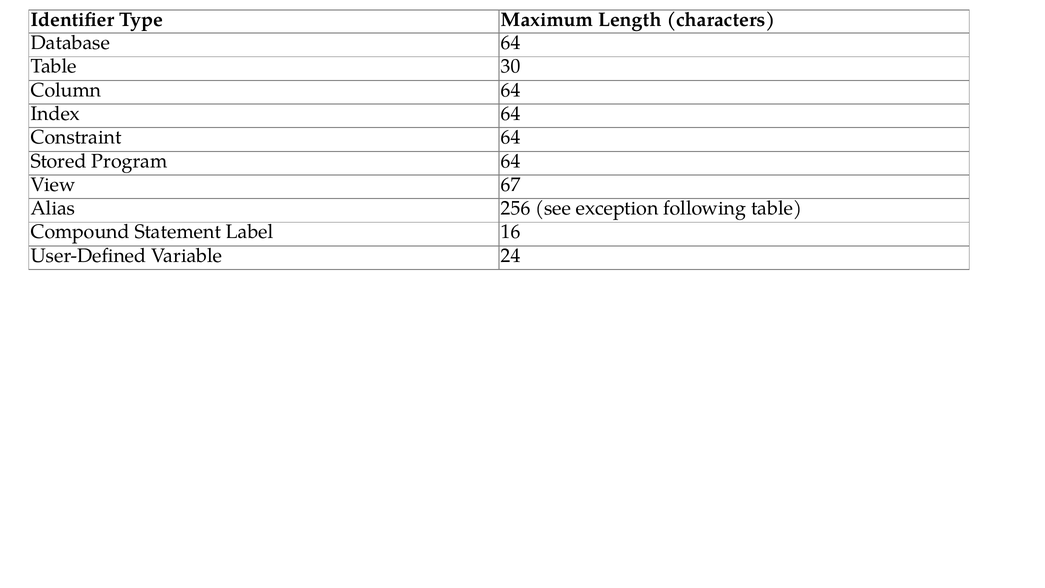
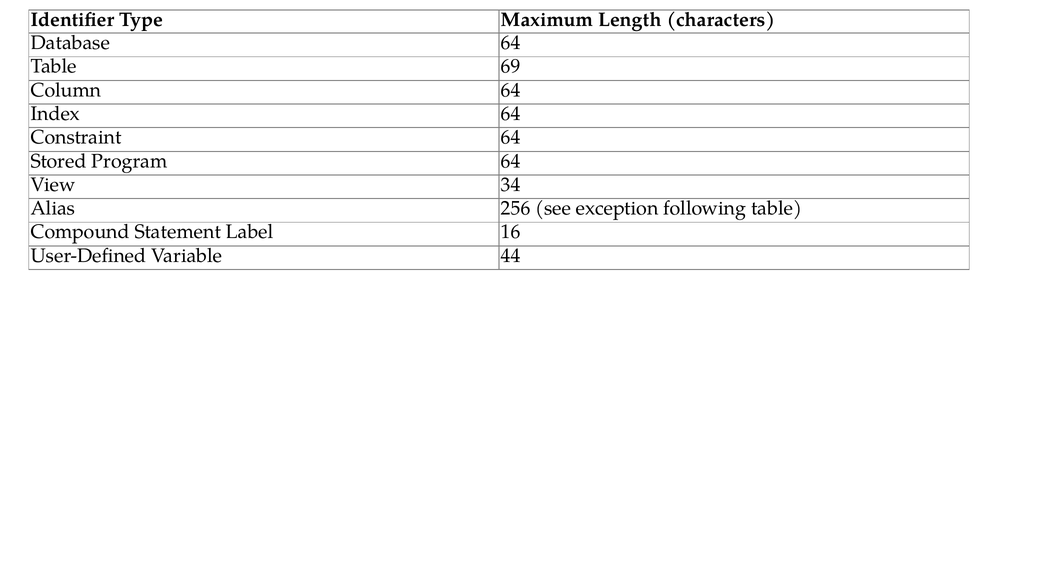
30: 30 -> 69
67: 67 -> 34
24: 24 -> 44
